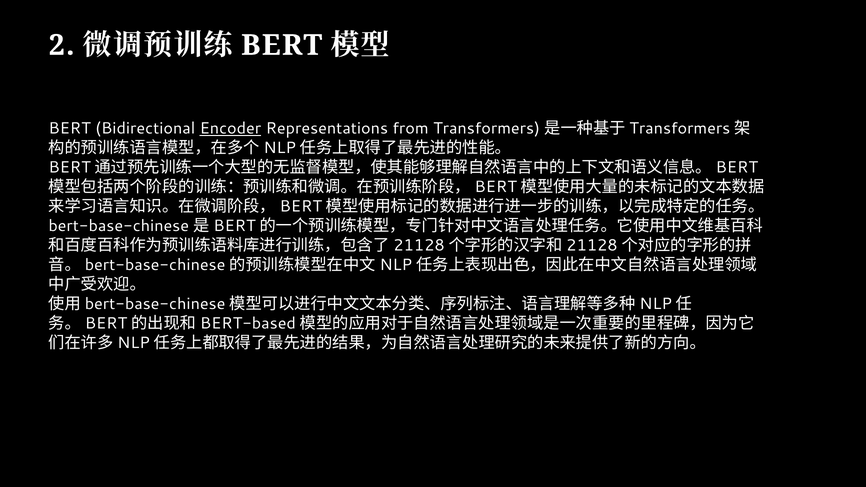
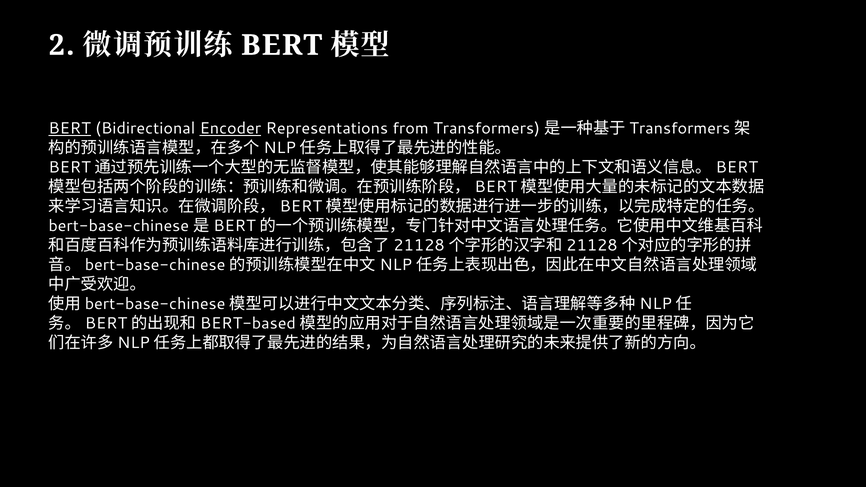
BERT at (70, 129) underline: none -> present
